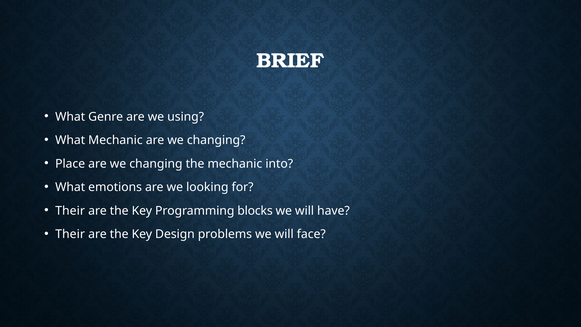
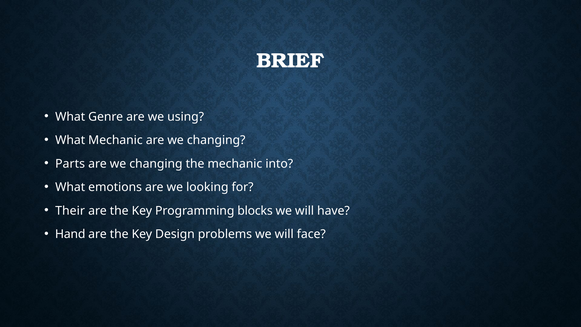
Place: Place -> Parts
Their at (70, 234): Their -> Hand
